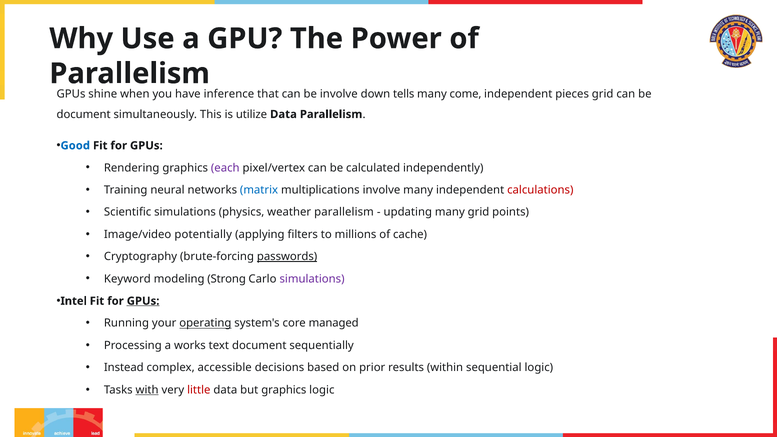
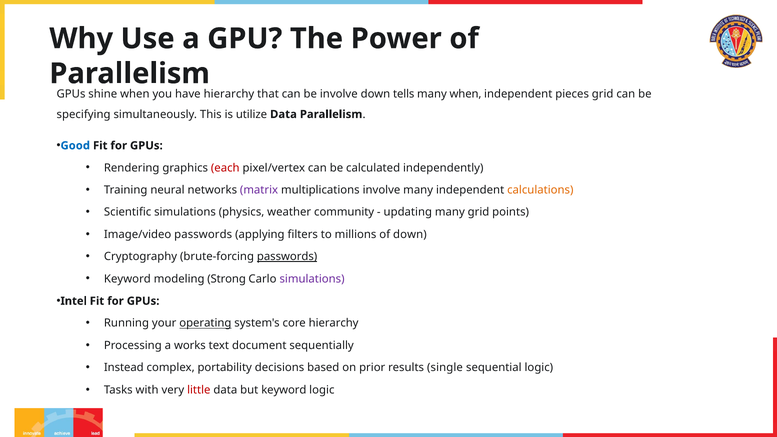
inference at (229, 94): inference -> hierarchy
many come: come -> when
document at (84, 114): document -> specifying
each colour: purple -> red
matrix colour: blue -> purple
calculations colour: red -> orange
weather parallelism: parallelism -> community
Image/video potentially: potentially -> passwords
of cache: cache -> down
GPUs at (143, 301) underline: present -> none
core managed: managed -> hierarchy
accessible: accessible -> portability
within: within -> single
with underline: present -> none
but graphics: graphics -> keyword
